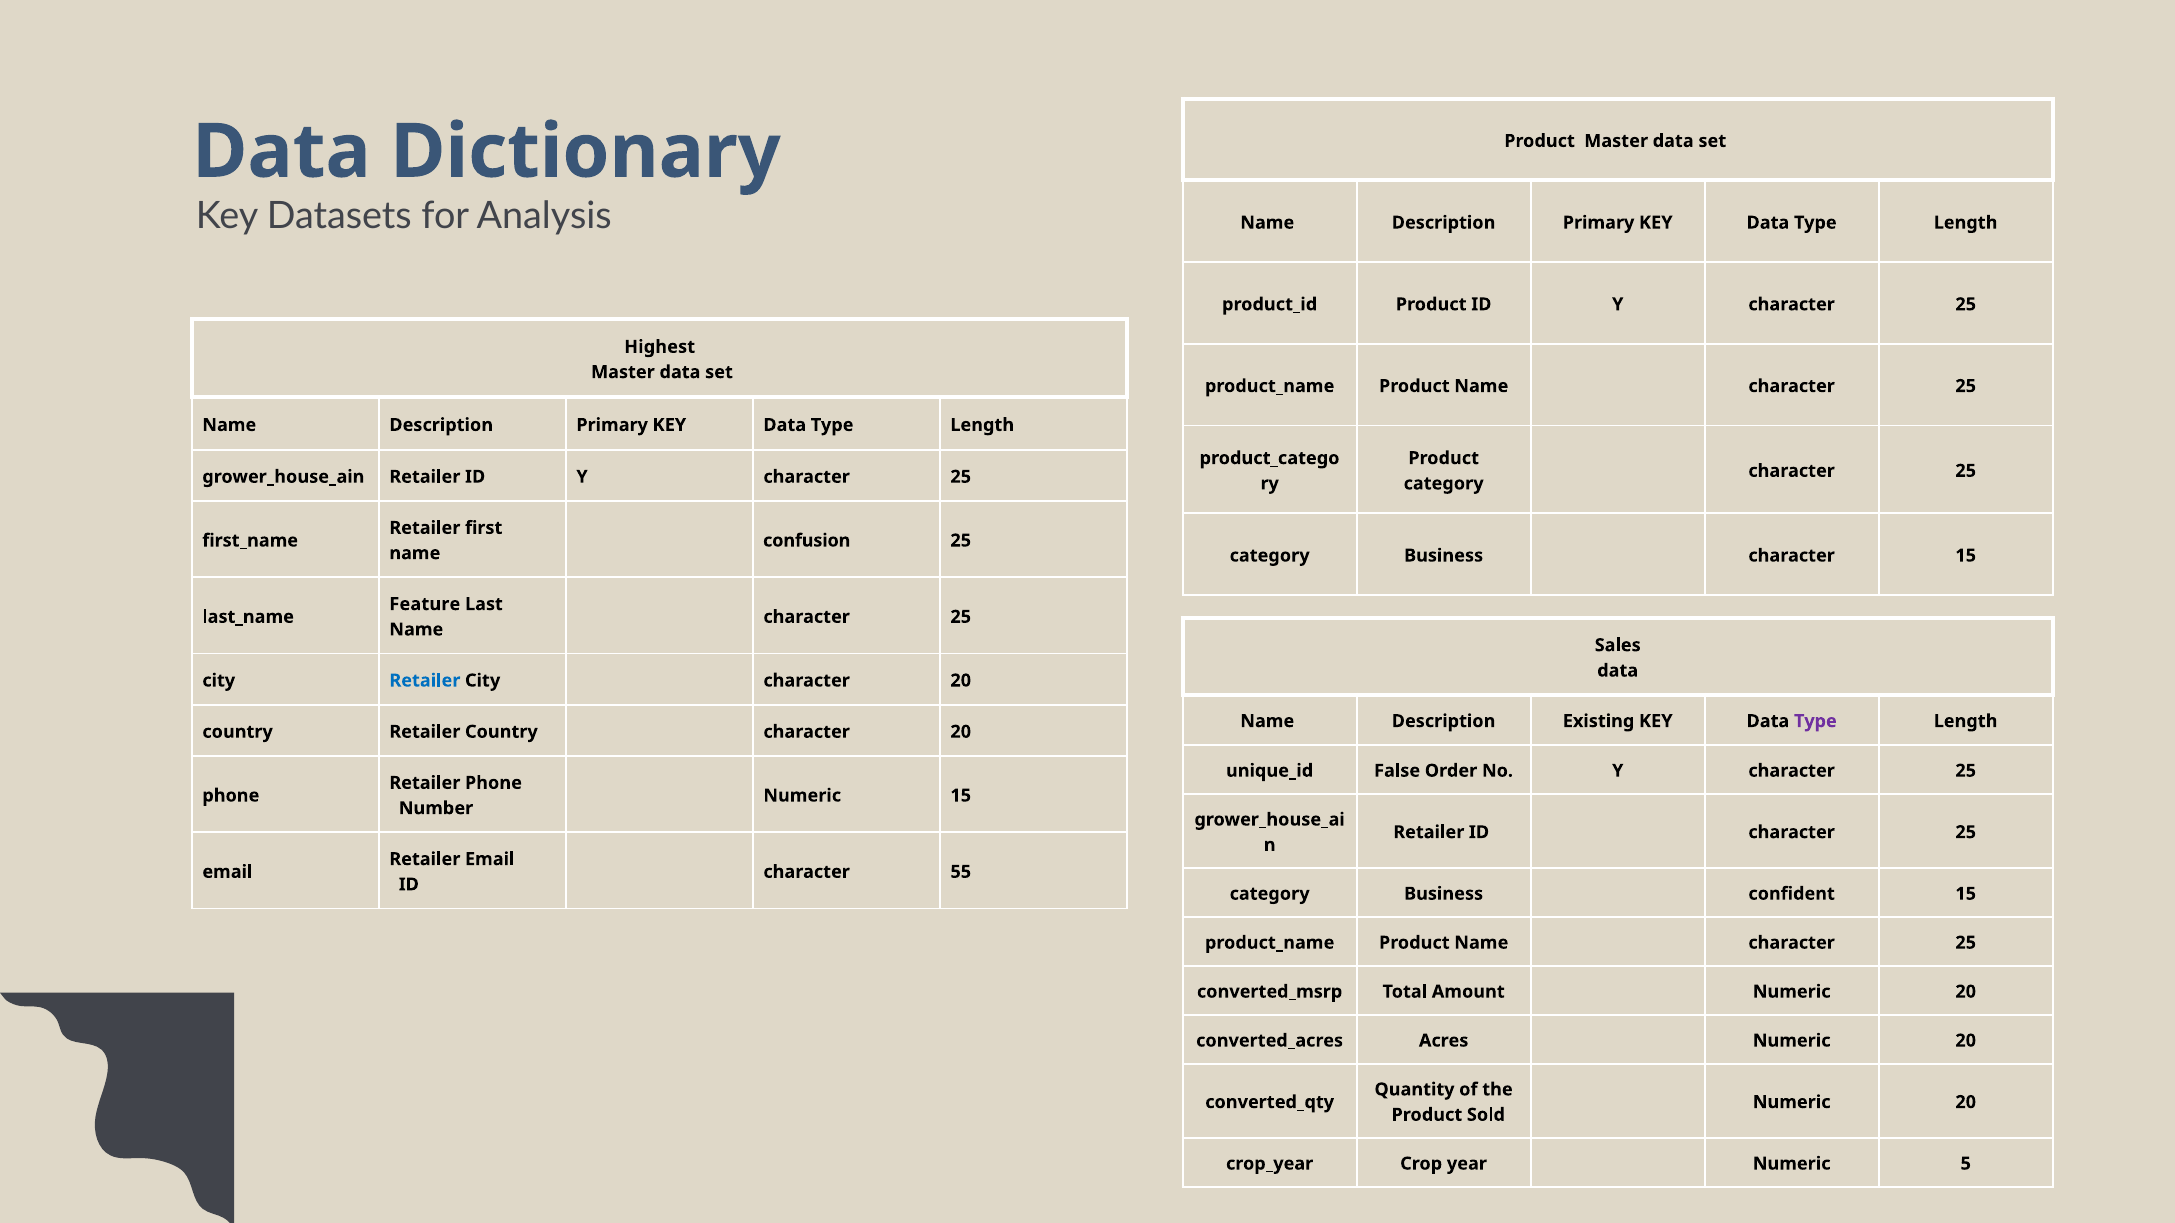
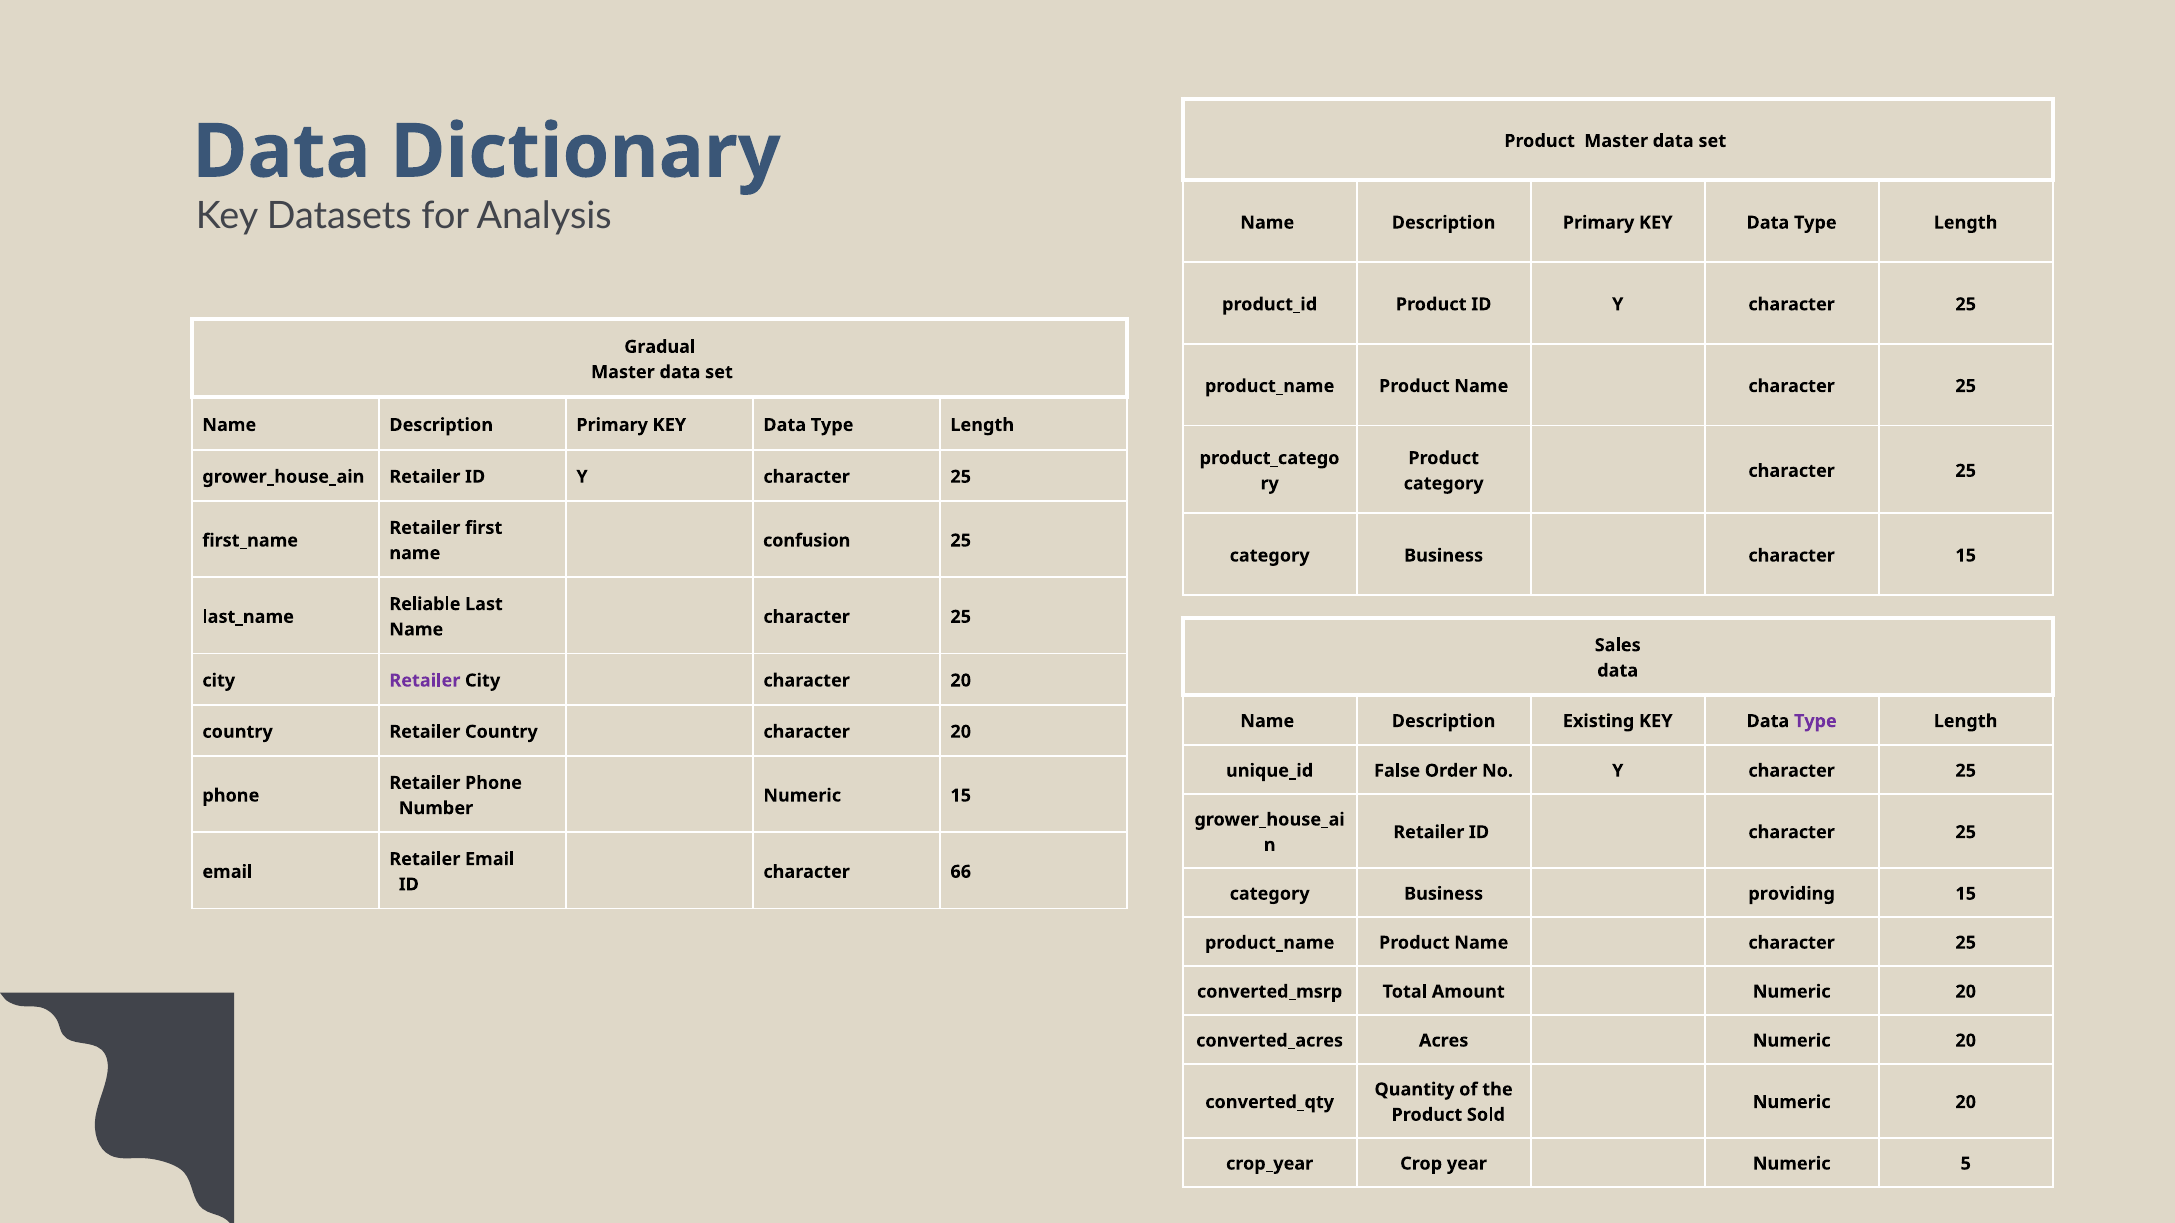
Highest: Highest -> Gradual
Feature: Feature -> Reliable
Retailer at (425, 681) colour: blue -> purple
55: 55 -> 66
confident: confident -> providing
